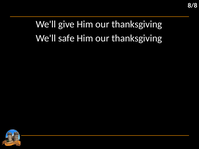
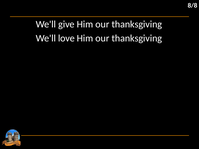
safe: safe -> love
